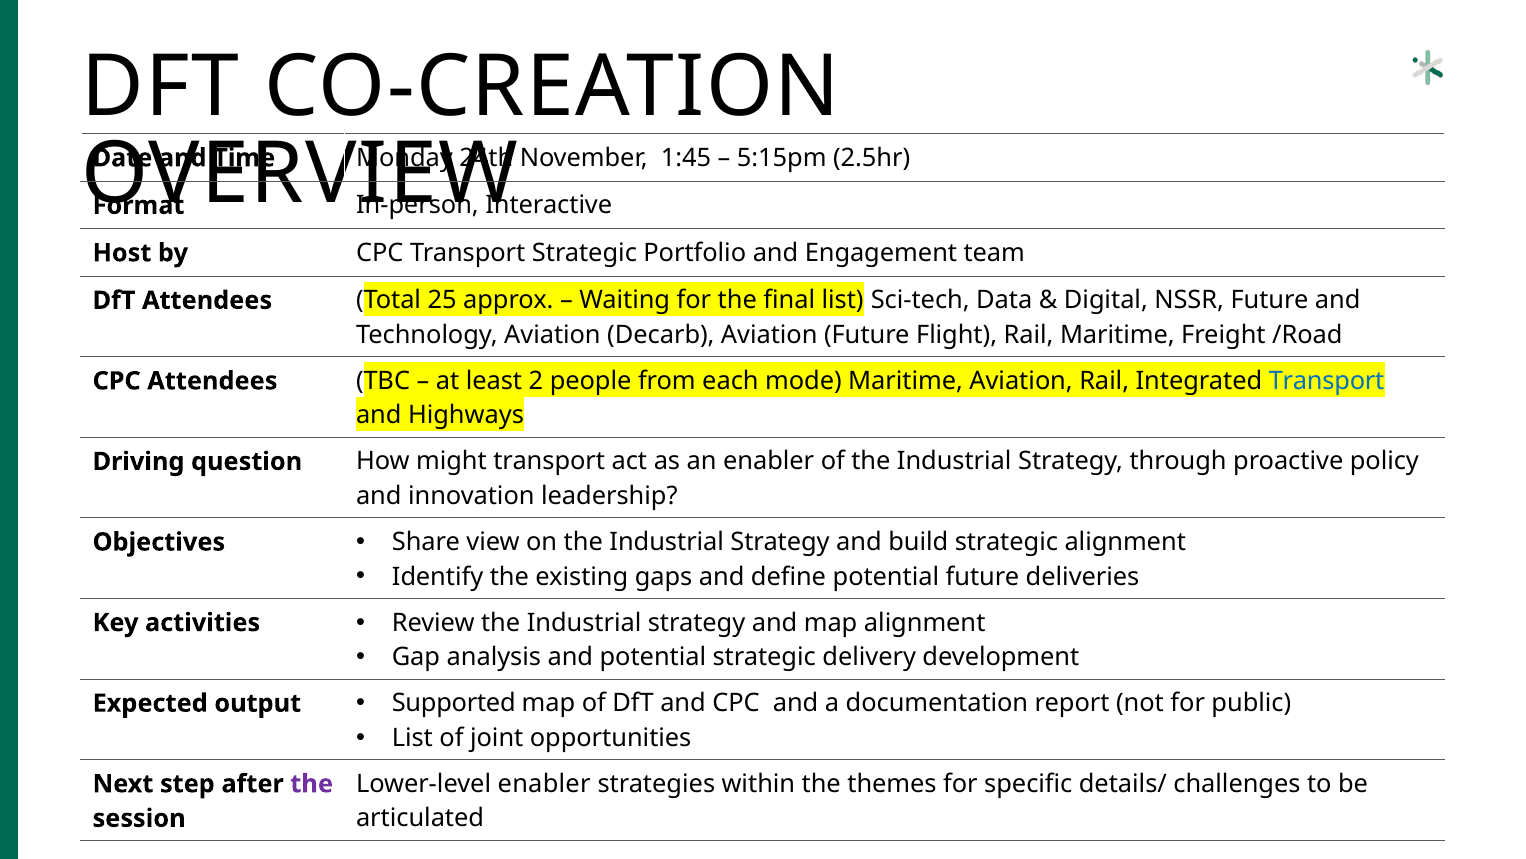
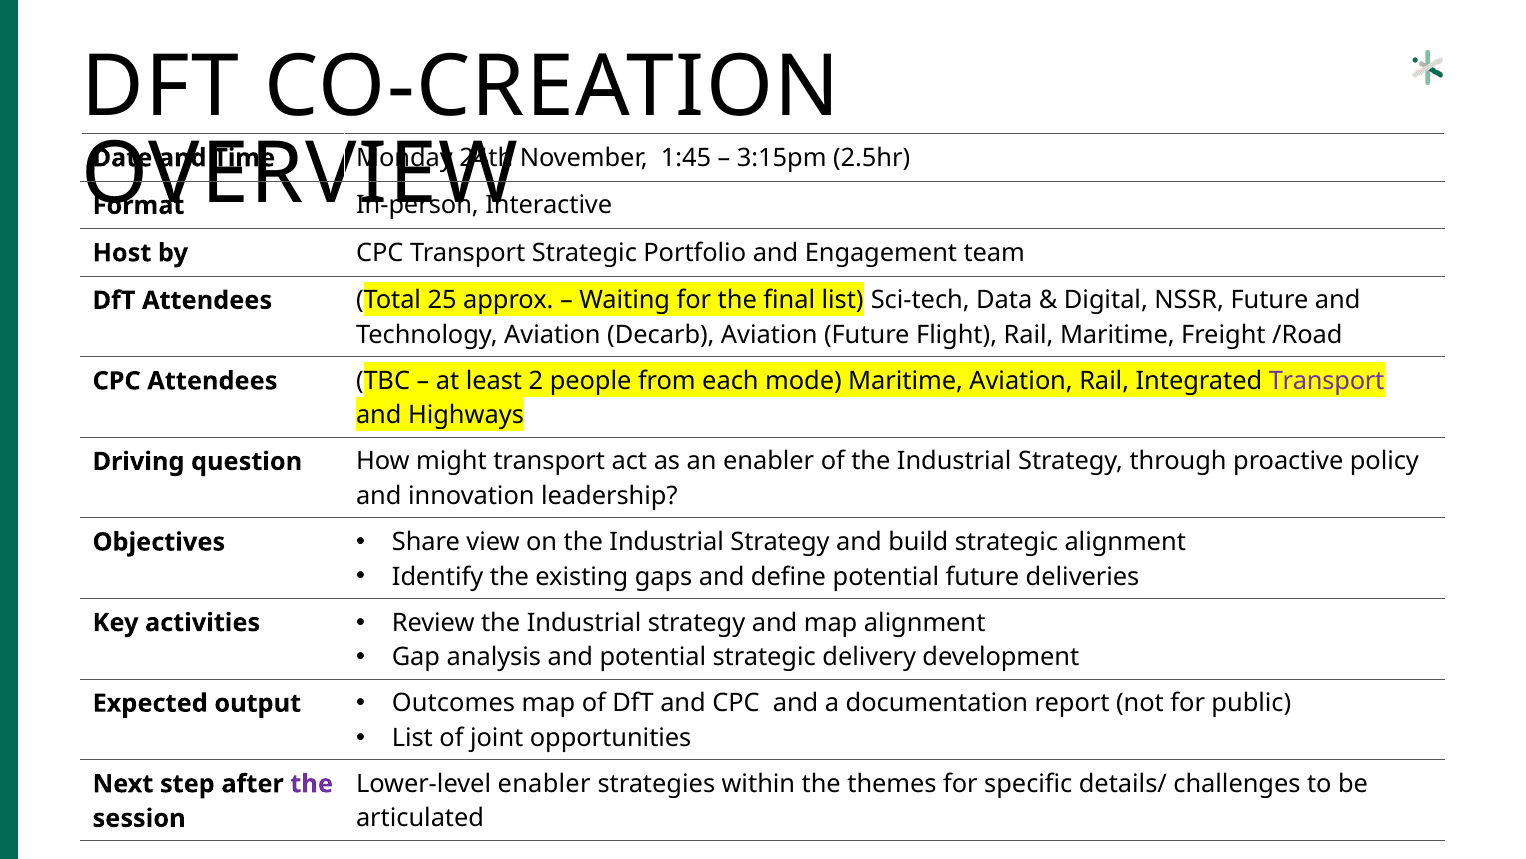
5:15pm: 5:15pm -> 3:15pm
Transport at (1327, 381) colour: blue -> purple
Supported: Supported -> Outcomes
